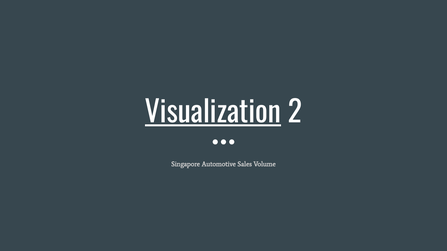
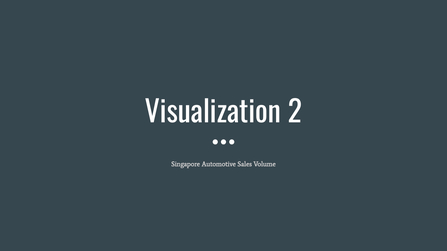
Visualization underline: present -> none
